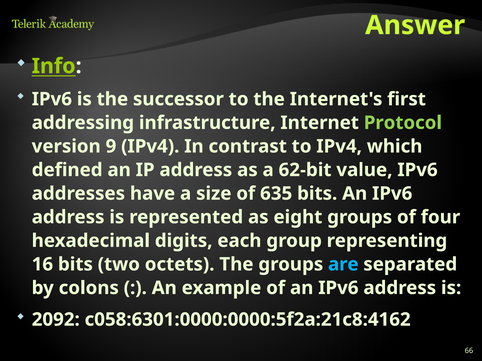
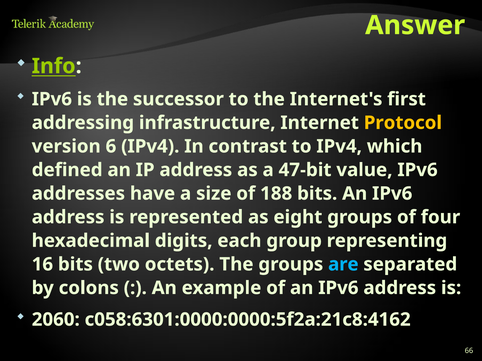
Protocol colour: light green -> yellow
9: 9 -> 6
62-bit: 62-bit -> 47-bit
635: 635 -> 188
2092: 2092 -> 2060
